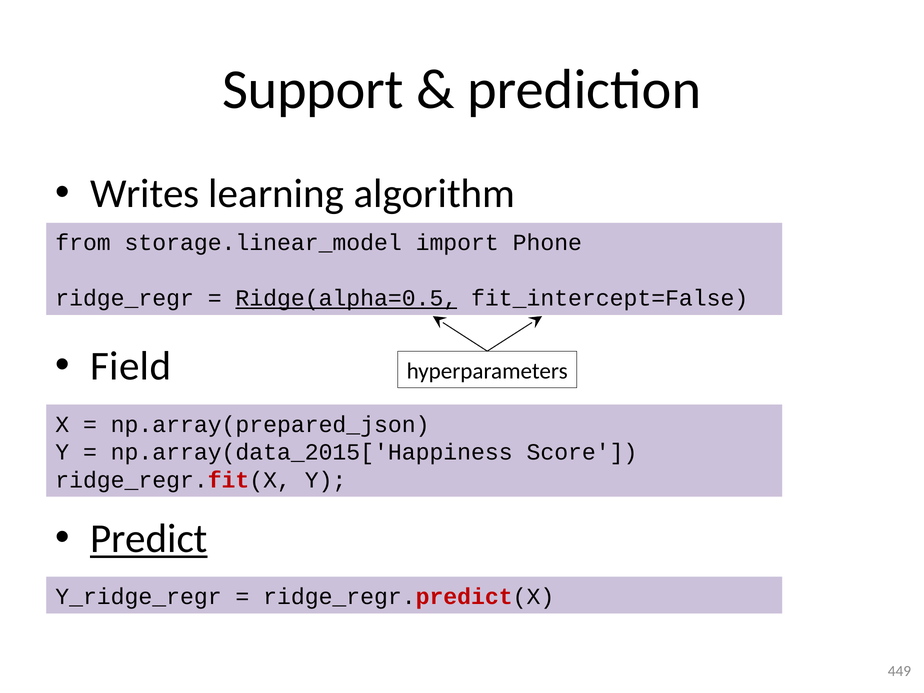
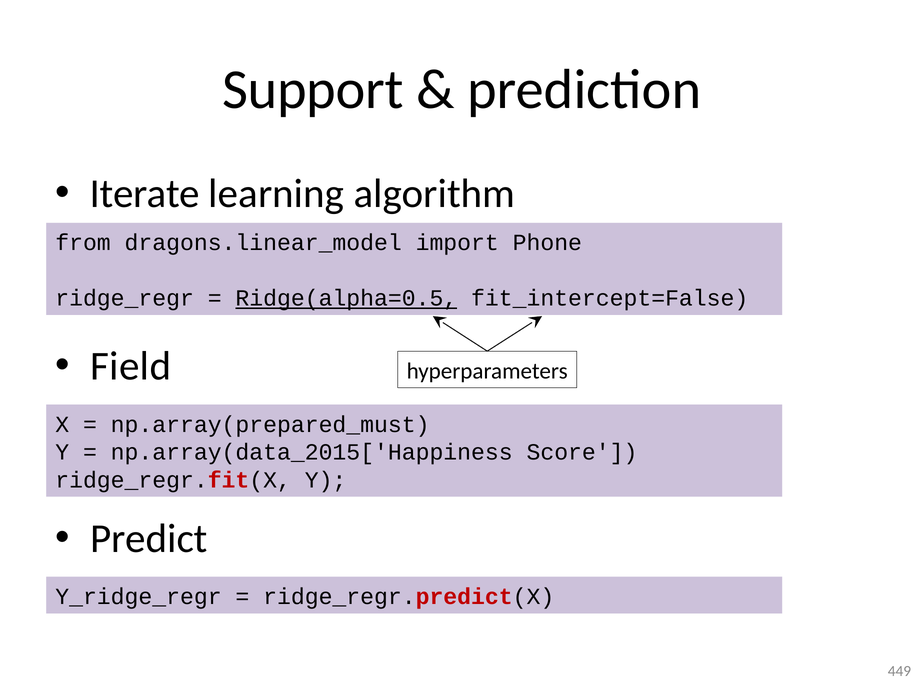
Writes: Writes -> Iterate
storage.linear_model: storage.linear_model -> dragons.linear_model
np.array(prepared_json: np.array(prepared_json -> np.array(prepared_must
Predict underline: present -> none
